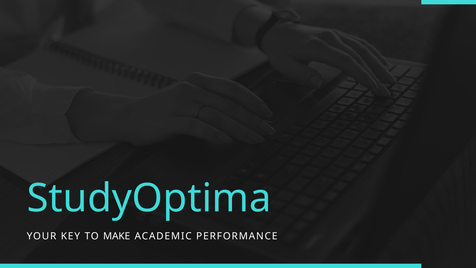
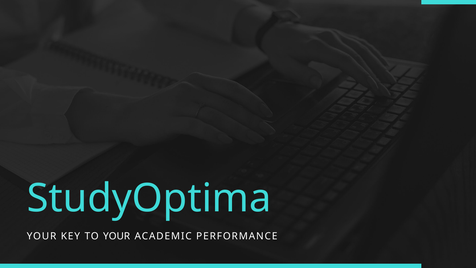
TO MAKE: MAKE -> YOUR
